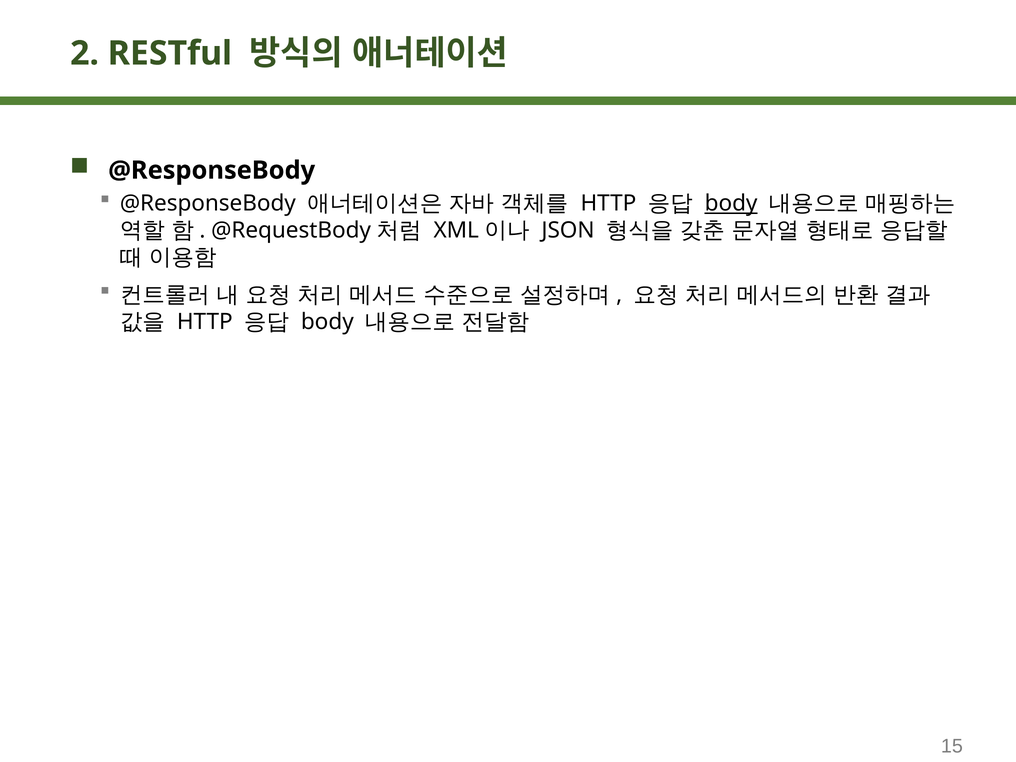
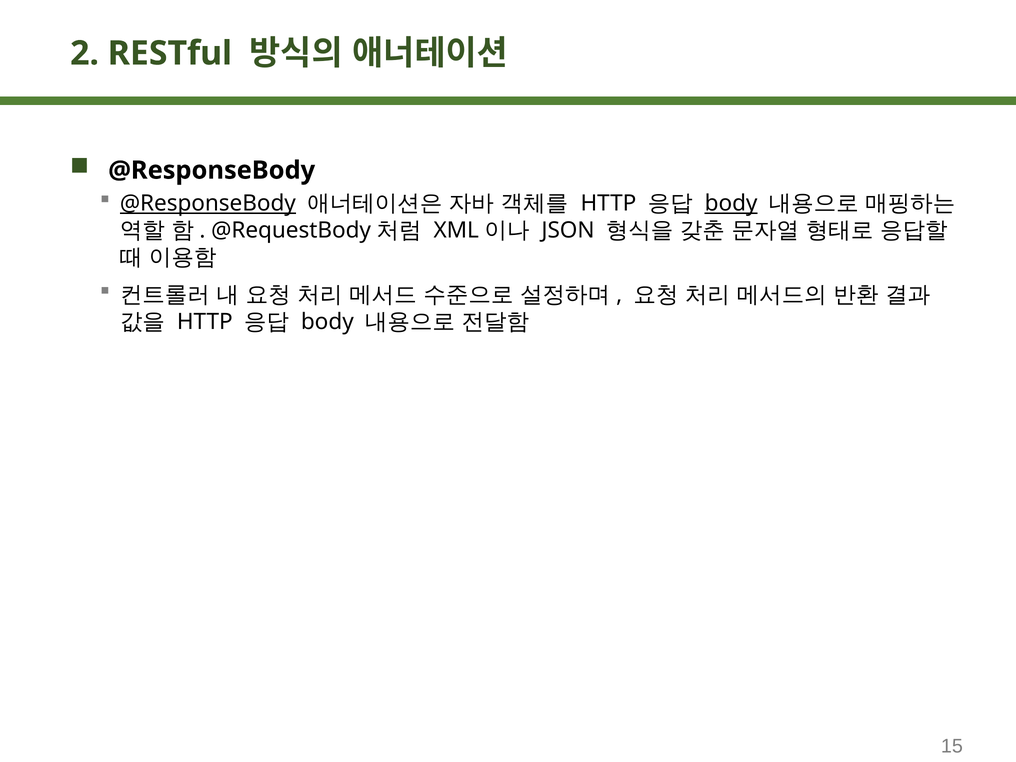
@ResponseBody at (208, 203) underline: none -> present
